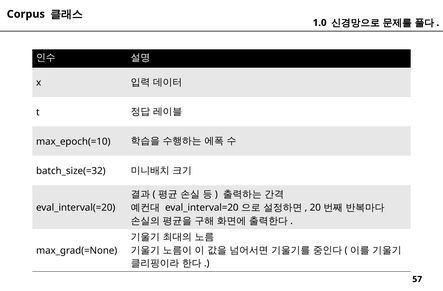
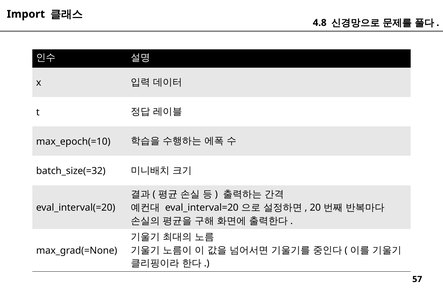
Corpus: Corpus -> Import
1.0: 1.0 -> 4.8
